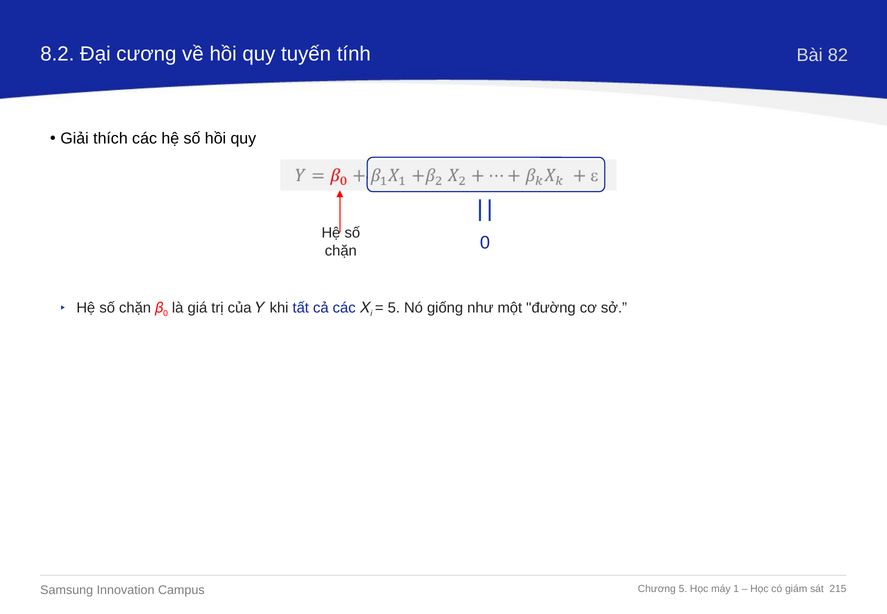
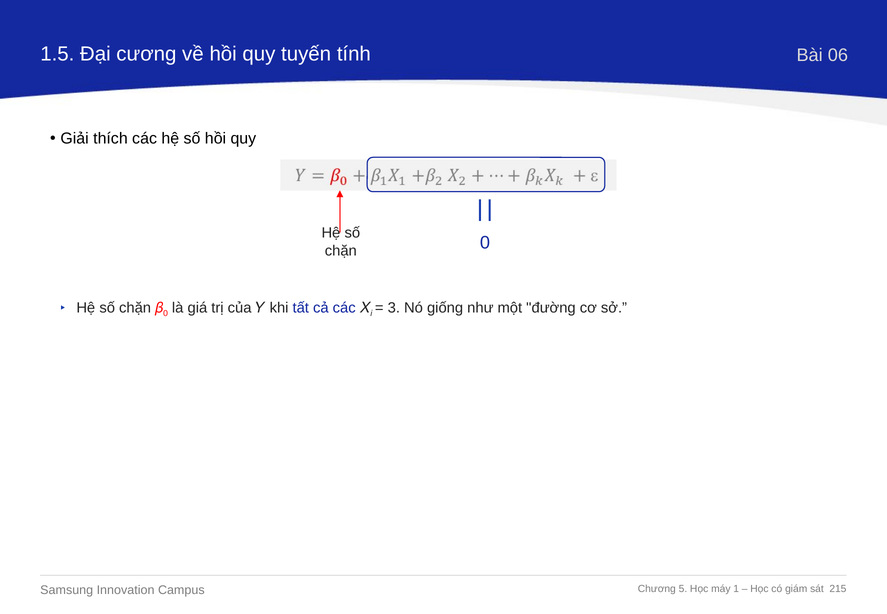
8.2: 8.2 -> 1.5
82: 82 -> 06
5 at (394, 308): 5 -> 3
